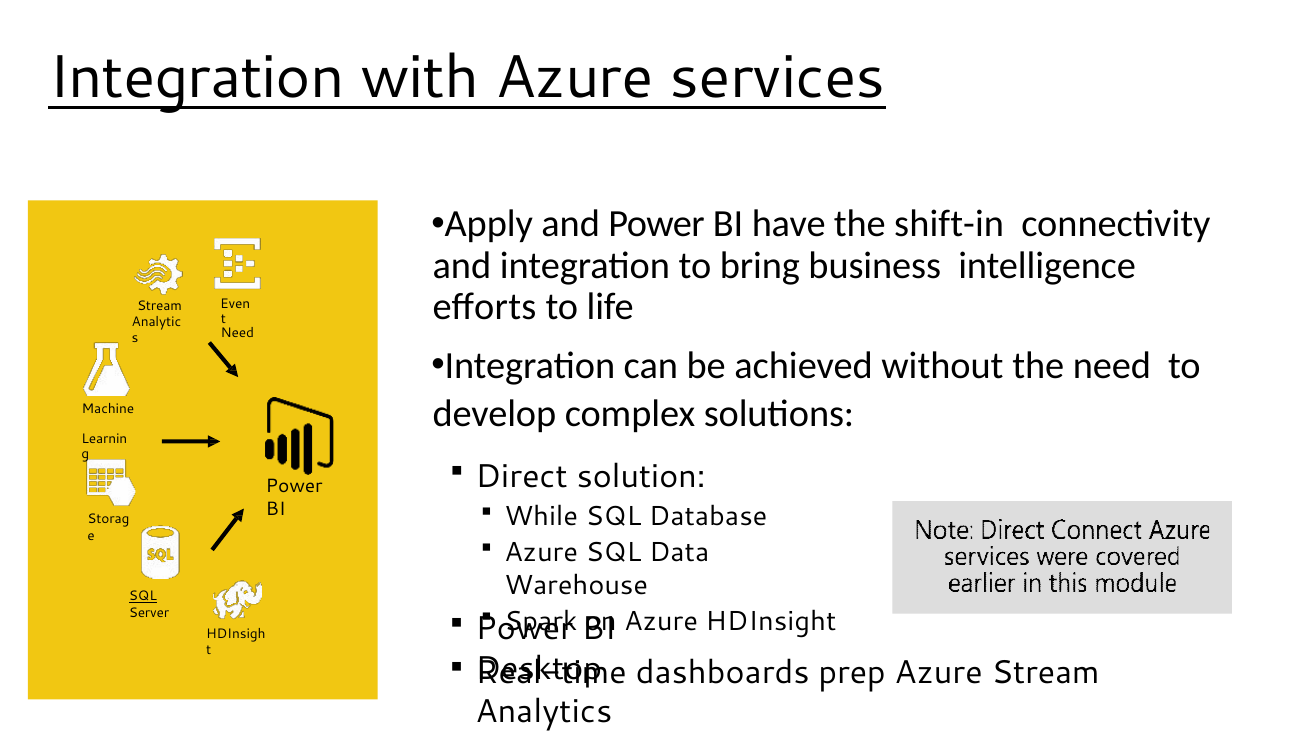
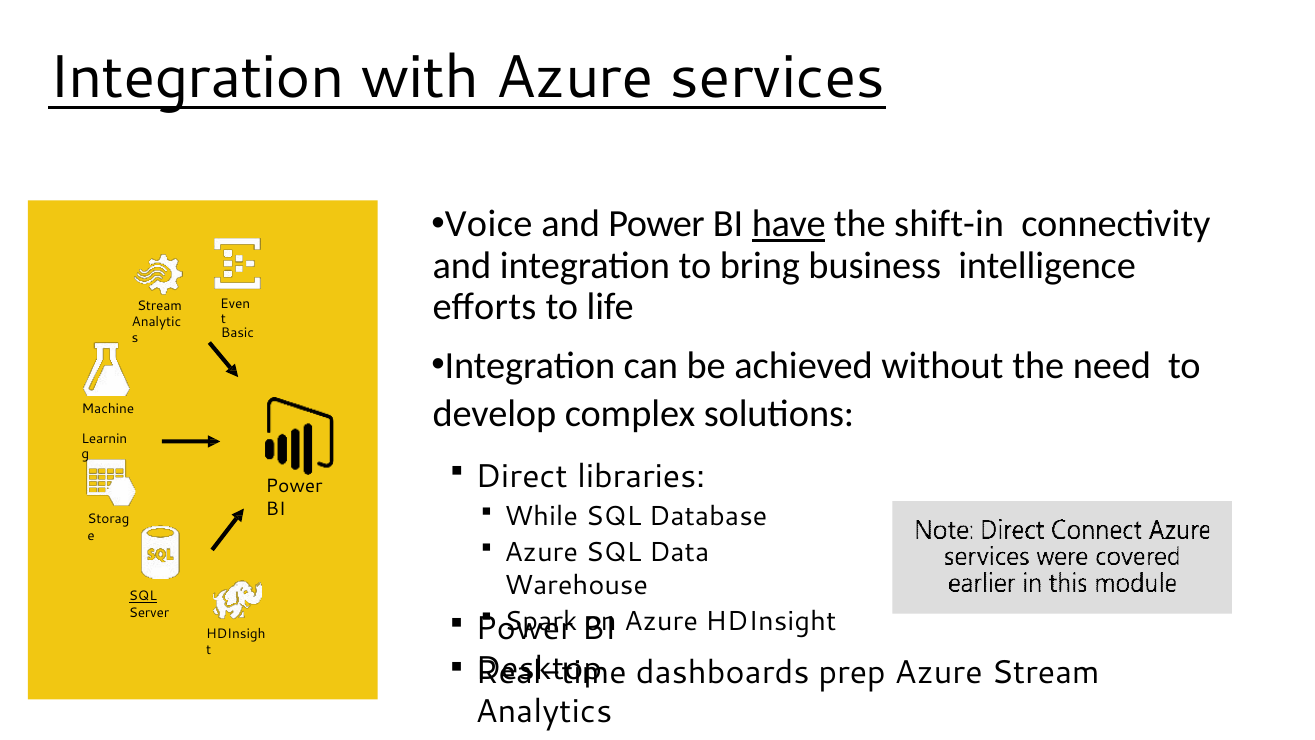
Apply: Apply -> Voice
have underline: none -> present
Need at (237, 333): Need -> Basic
solution: solution -> libraries
